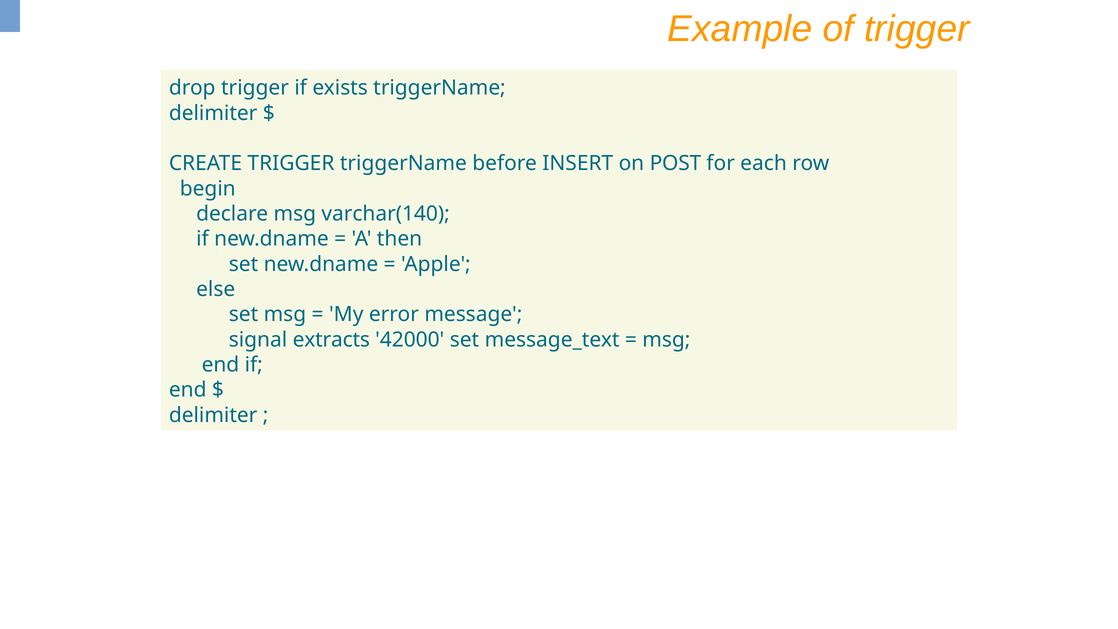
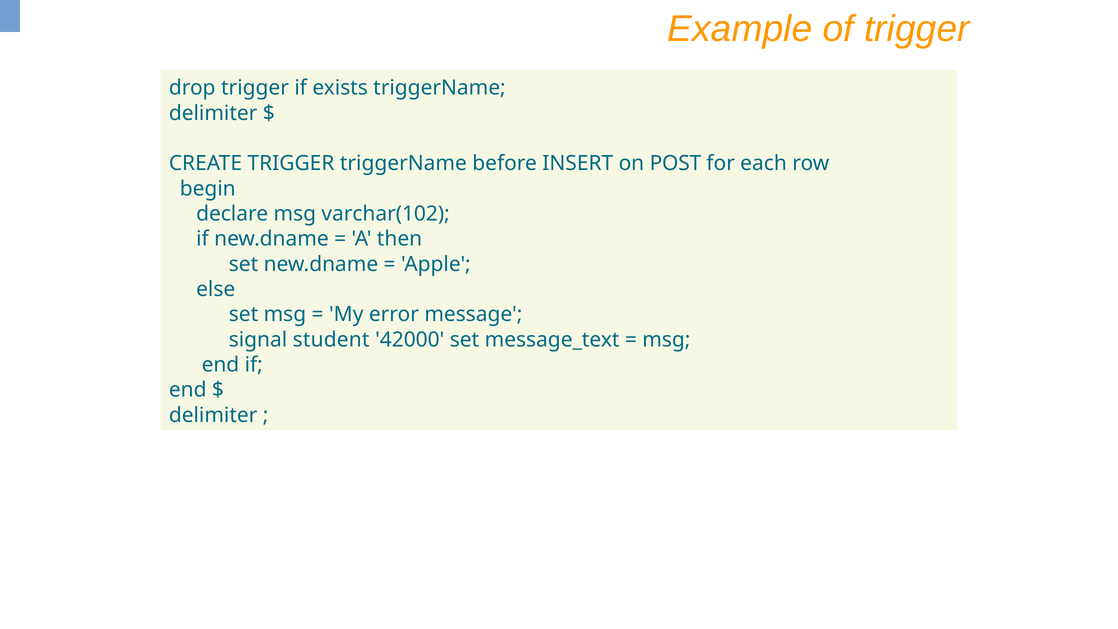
varchar(140: varchar(140 -> varchar(102
extracts: extracts -> student
